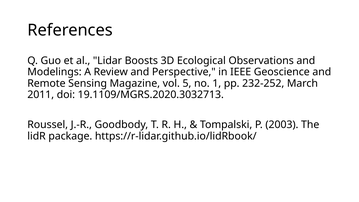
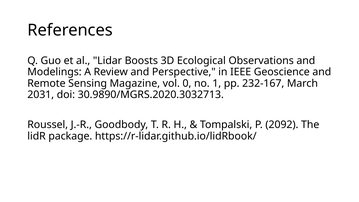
5: 5 -> 0
232-252: 232-252 -> 232-167
2011: 2011 -> 2031
19.1109/MGRS.2020.3032713: 19.1109/MGRS.2020.3032713 -> 30.9890/MGRS.2020.3032713
2003: 2003 -> 2092
